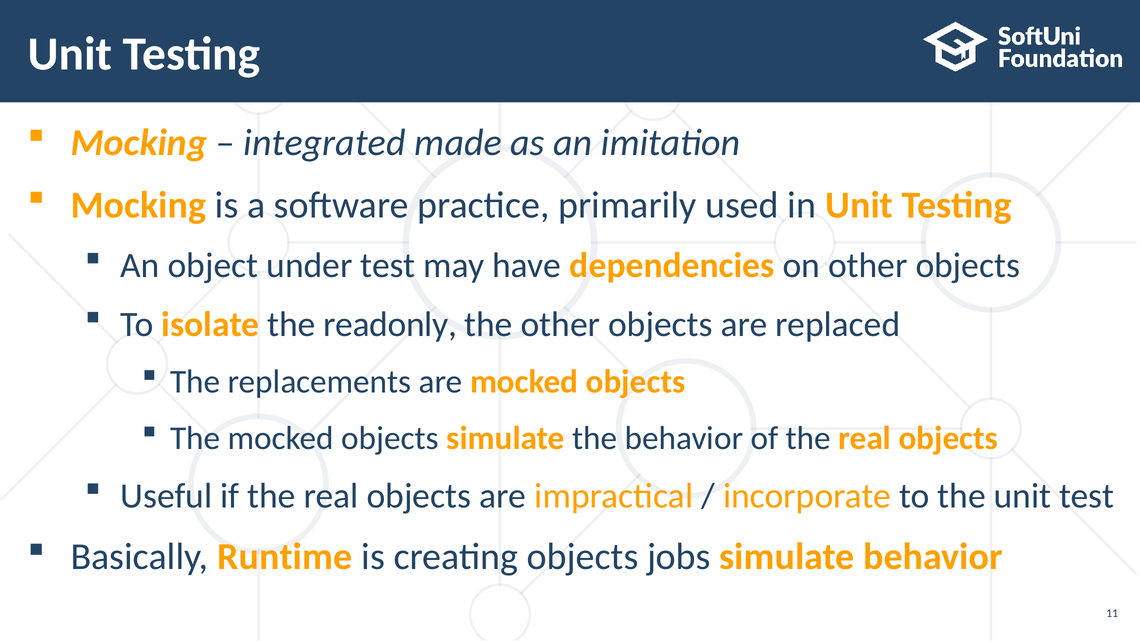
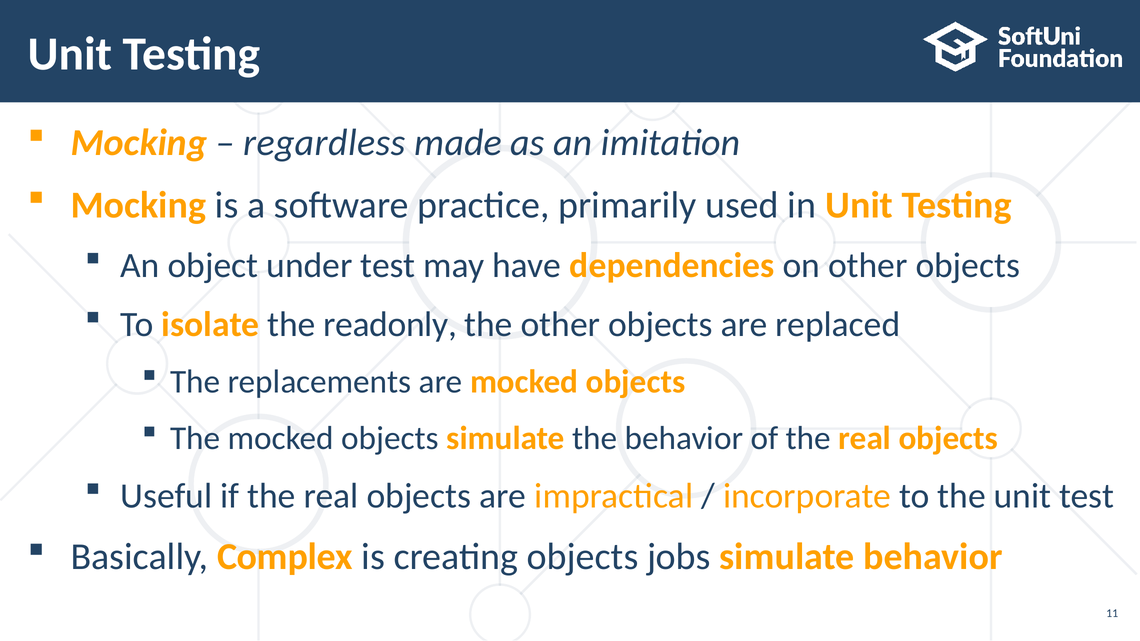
integrated: integrated -> regardless
Runtime: Runtime -> Complex
